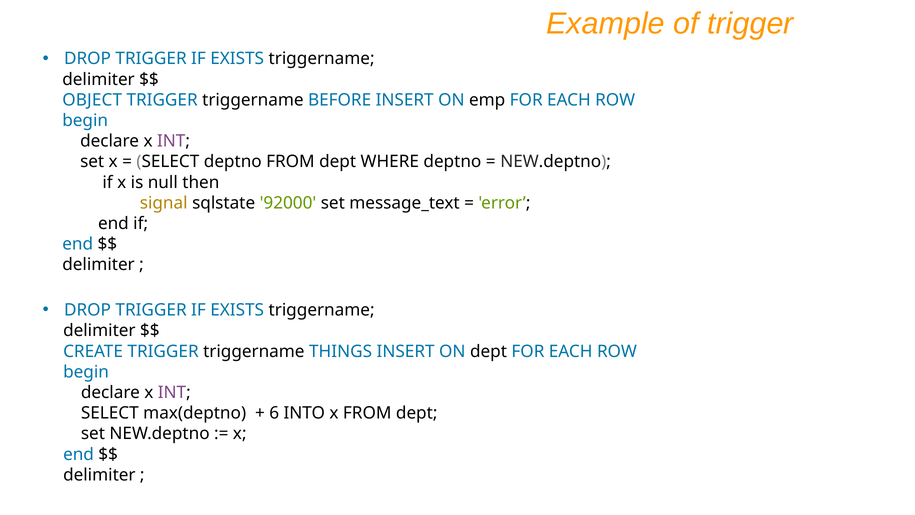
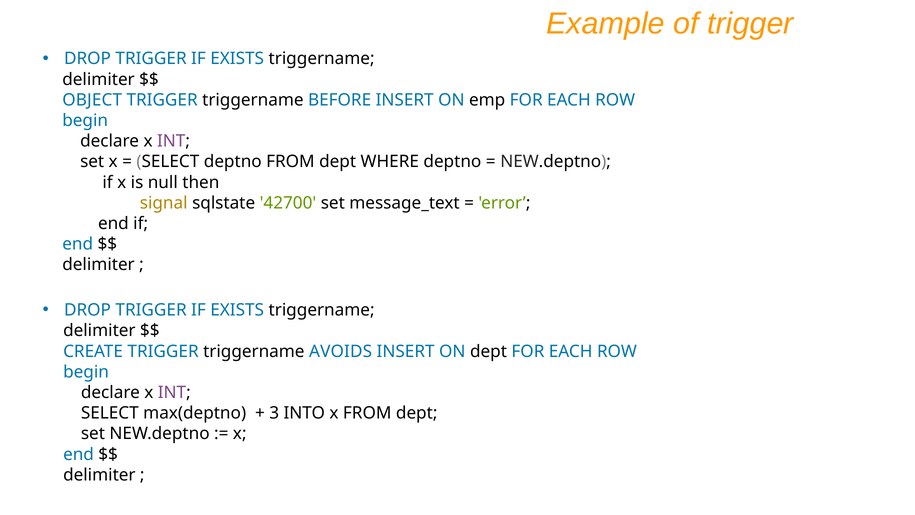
92000: 92000 -> 42700
THINGS: THINGS -> AVOIDS
6: 6 -> 3
